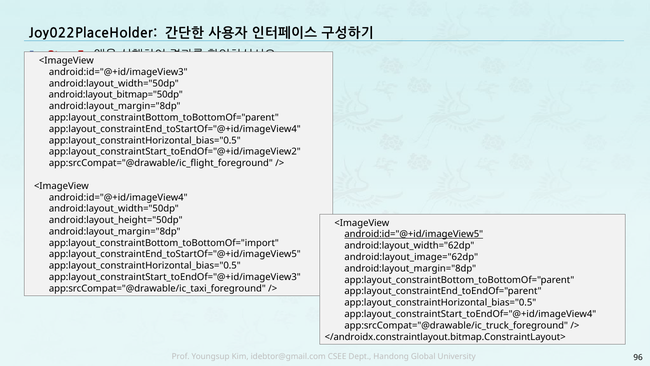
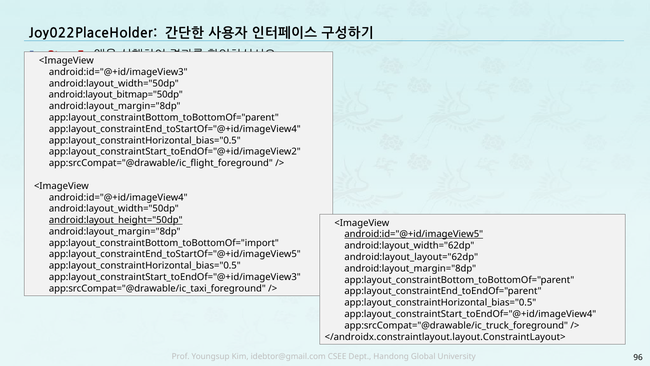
android:layout_height="50dp underline: none -> present
android:layout_image="62dp: android:layout_image="62dp -> android:layout_layout="62dp
</androidx.constraintlayout.bitmap.ConstraintLayout>: </androidx.constraintlayout.bitmap.ConstraintLayout> -> </androidx.constraintlayout.layout.ConstraintLayout>
